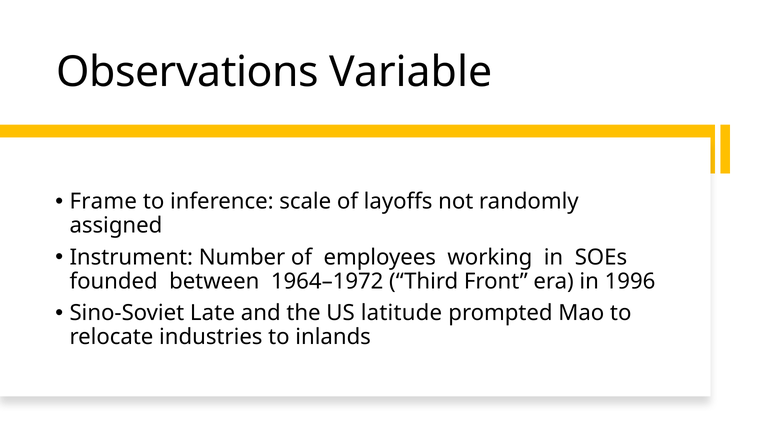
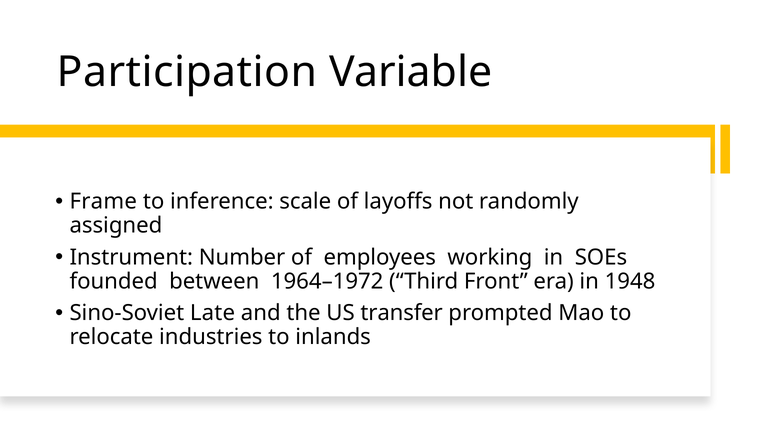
Observations: Observations -> Participation
1996: 1996 -> 1948
latitude: latitude -> transfer
